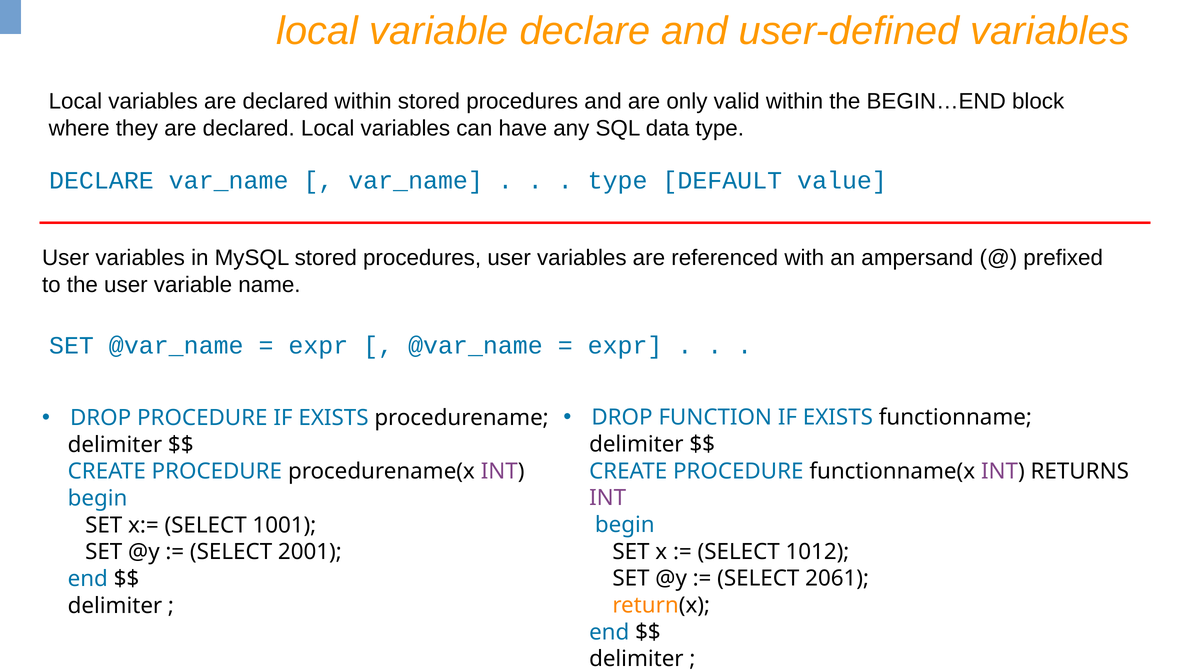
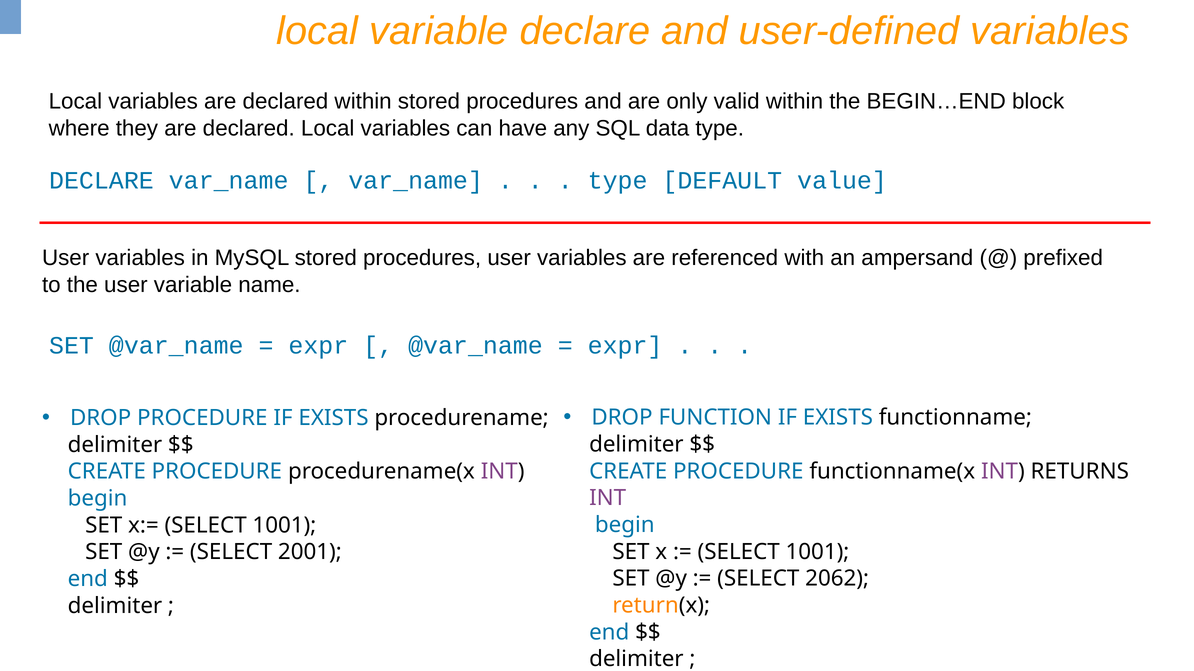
1012 at (817, 552): 1012 -> 1001
2061: 2061 -> 2062
